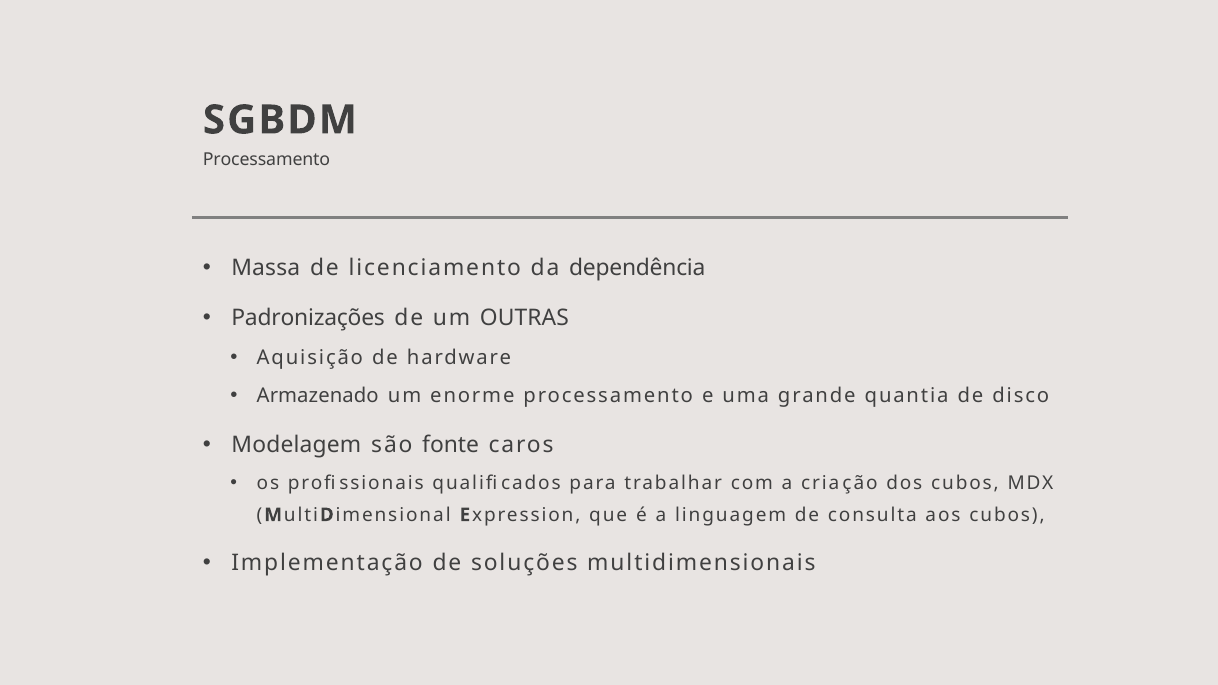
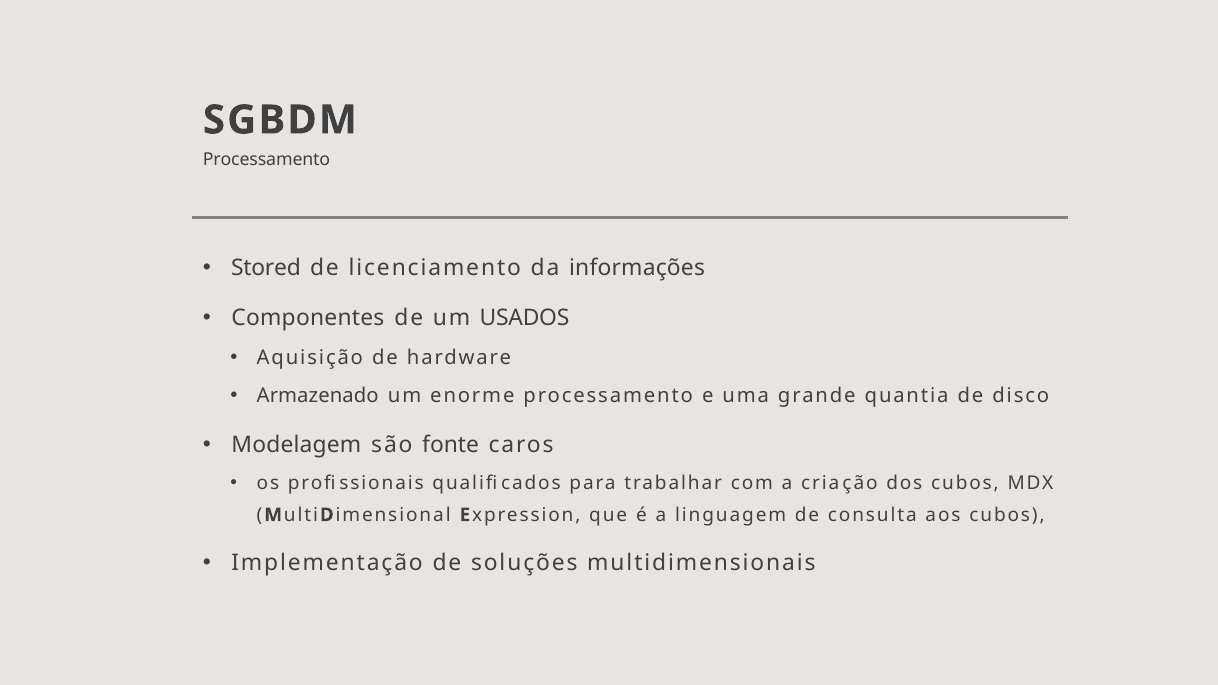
Massa: Massa -> Stored
dependência: dependência -> informações
Padronizações: Padronizações -> Componentes
OUTRAS: OUTRAS -> USADOS
